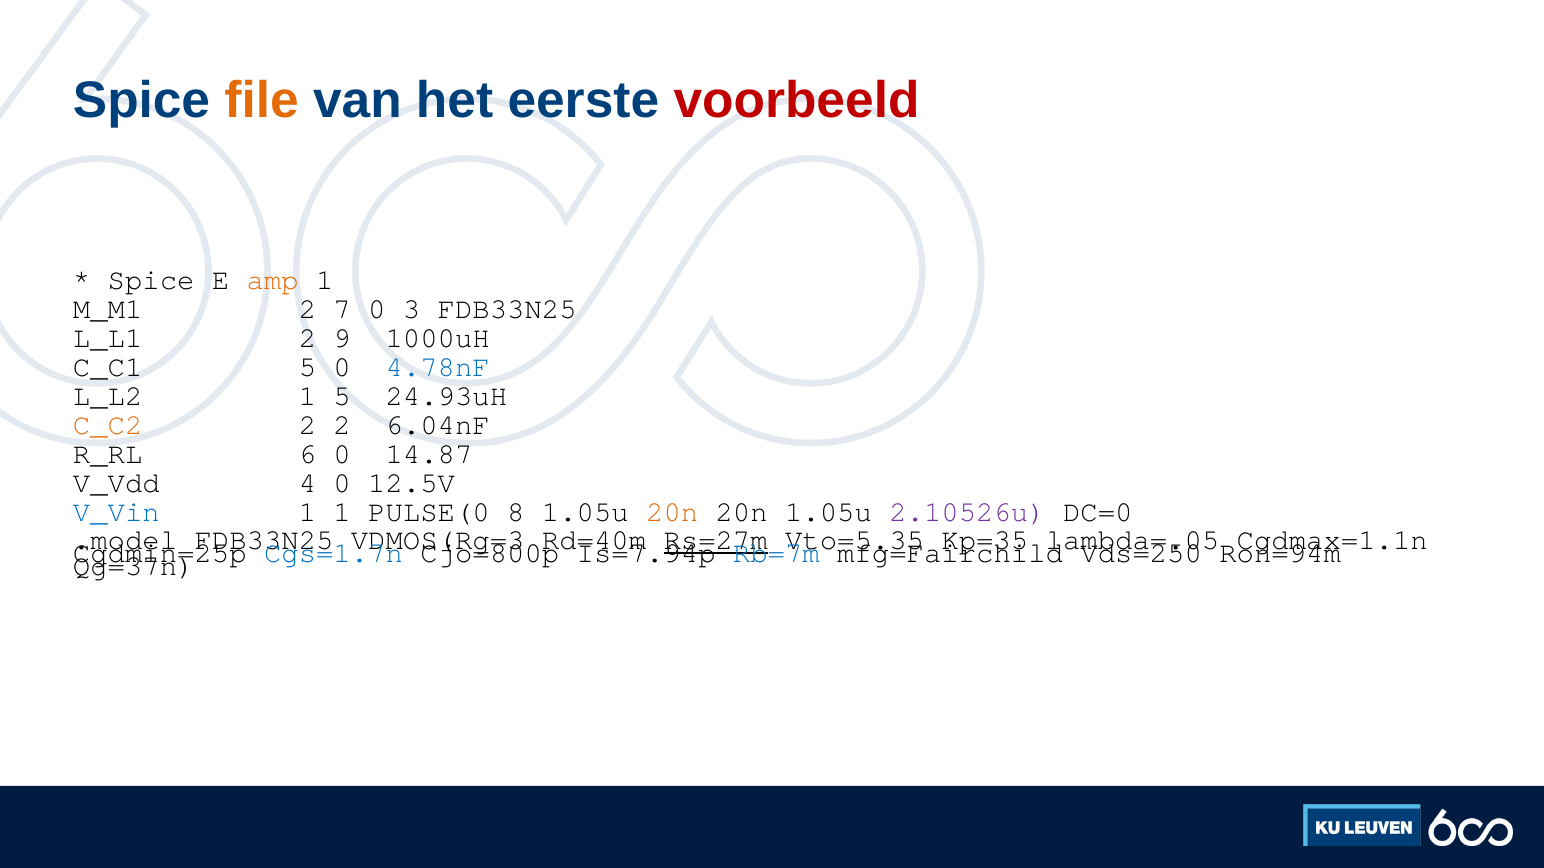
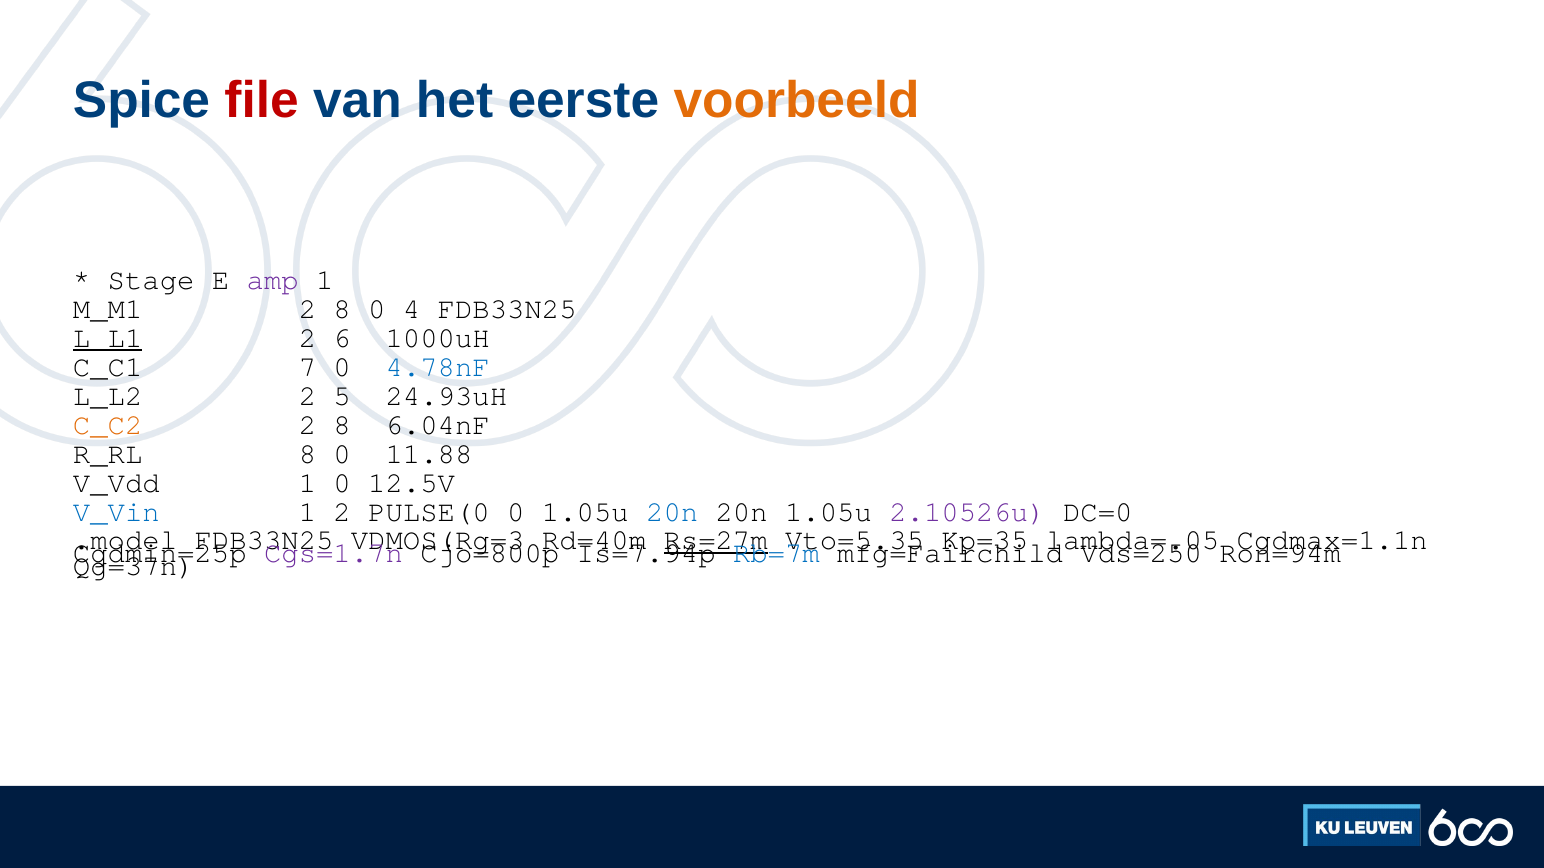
file colour: orange -> red
voorbeeld colour: red -> orange
Spice at (151, 280): Spice -> Stage
amp colour: orange -> purple
M_M1 2 7: 7 -> 8
3: 3 -> 4
L_L1 underline: none -> present
9: 9 -> 6
C_C1 5: 5 -> 7
L_L2 1: 1 -> 2
2 at (342, 425): 2 -> 8
R_RL 6: 6 -> 8
14.87: 14.87 -> 11.88
V_Vdd 4: 4 -> 1
1 1: 1 -> 2
PULSE(0 8: 8 -> 0
20n at (672, 512) colour: orange -> blue
Cgs=1.7n colour: blue -> purple
